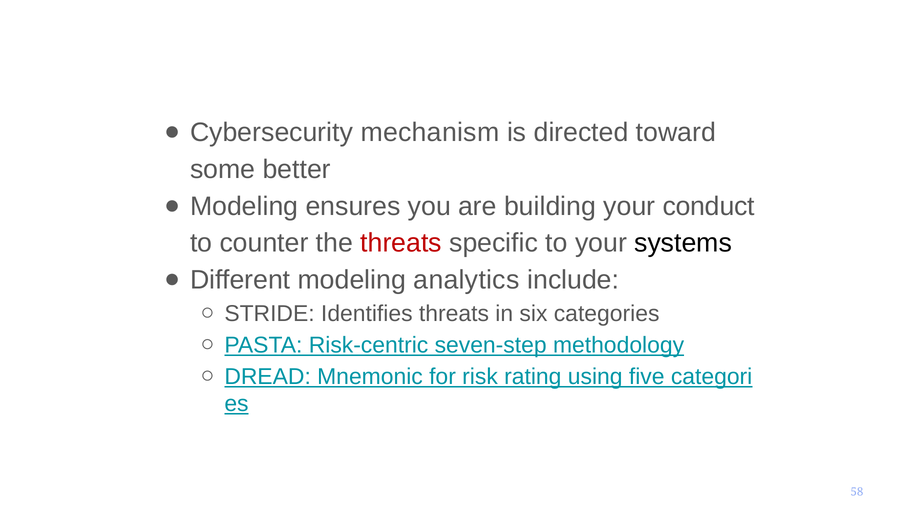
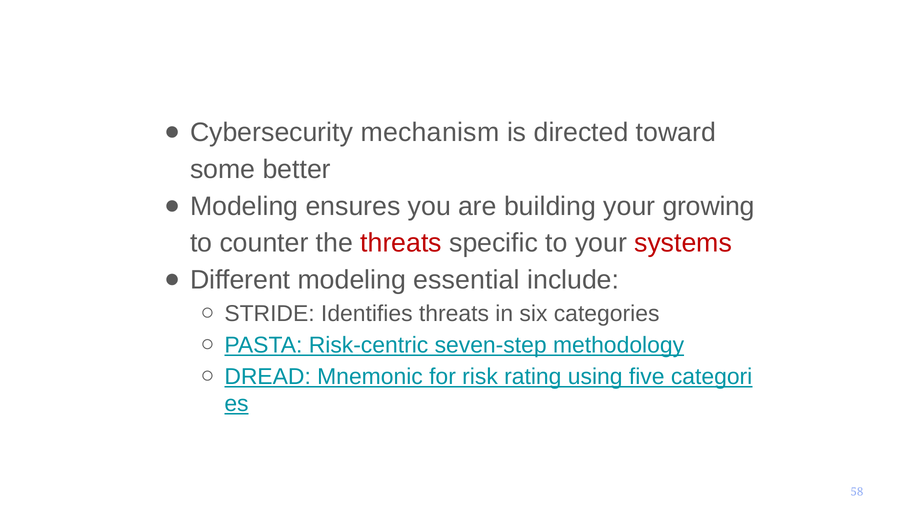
conduct: conduct -> growing
systems colour: black -> red
analytics: analytics -> essential
